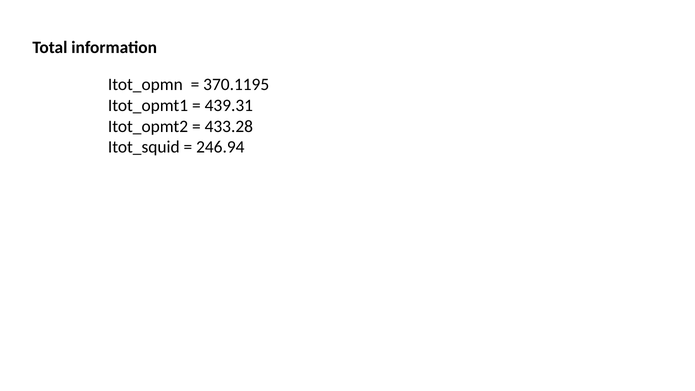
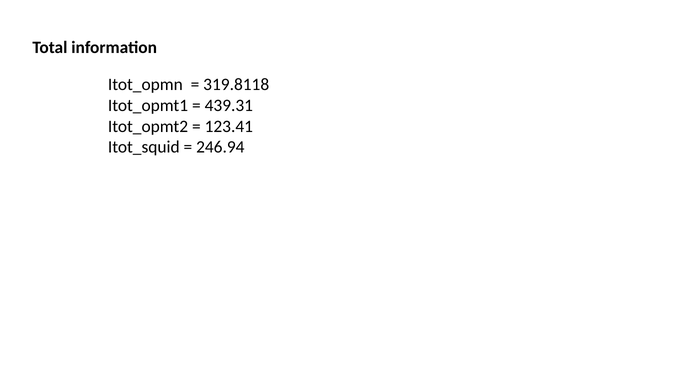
370.1195: 370.1195 -> 319.8118
433.28: 433.28 -> 123.41
